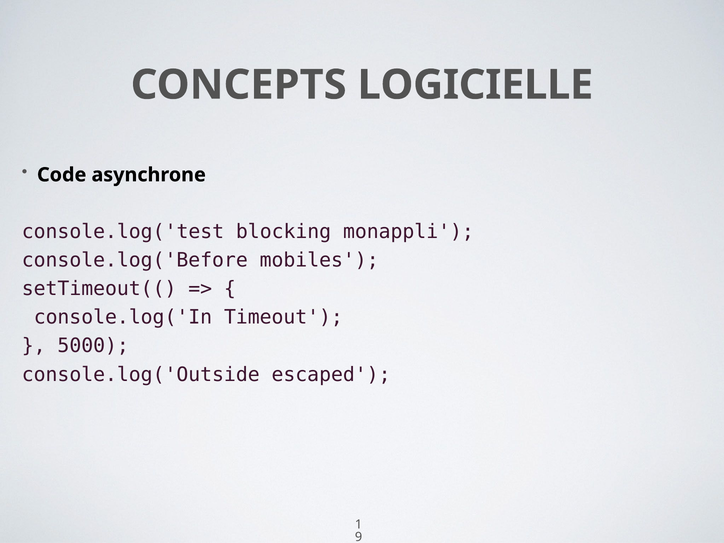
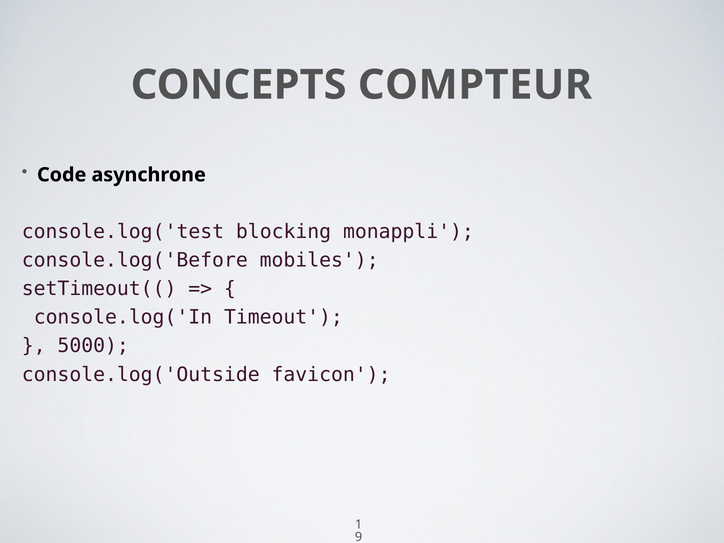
LOGICIELLE: LOGICIELLE -> COMPTEUR
escaped: escaped -> favicon
